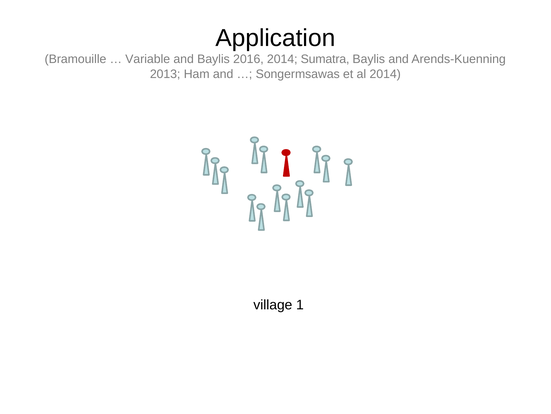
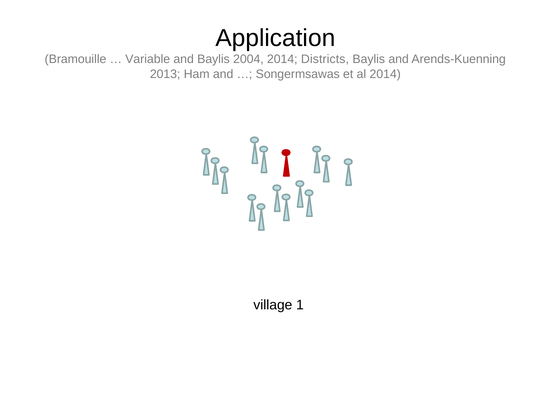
2016: 2016 -> 2004
Sumatra: Sumatra -> Districts
